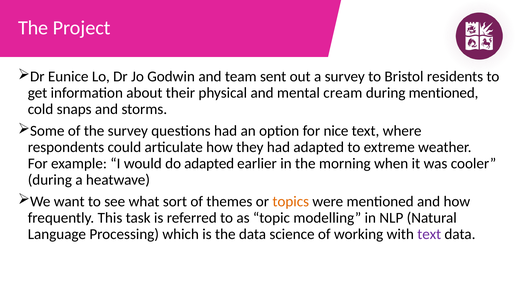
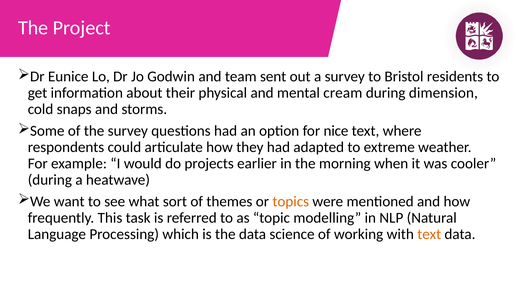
during mentioned: mentioned -> dimension
do adapted: adapted -> projects
text at (429, 234) colour: purple -> orange
